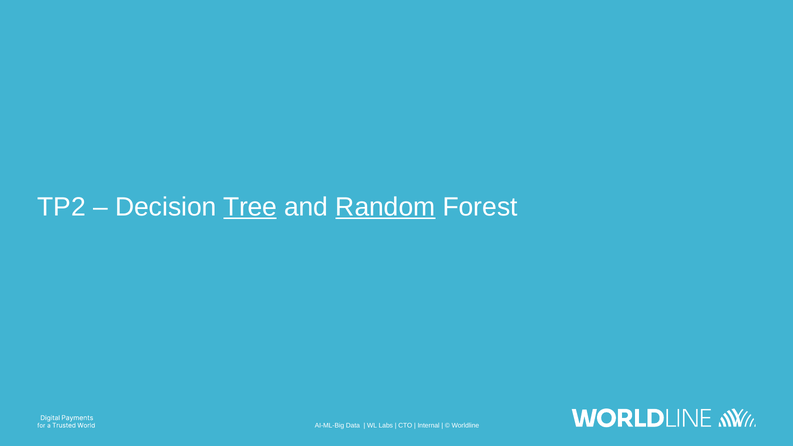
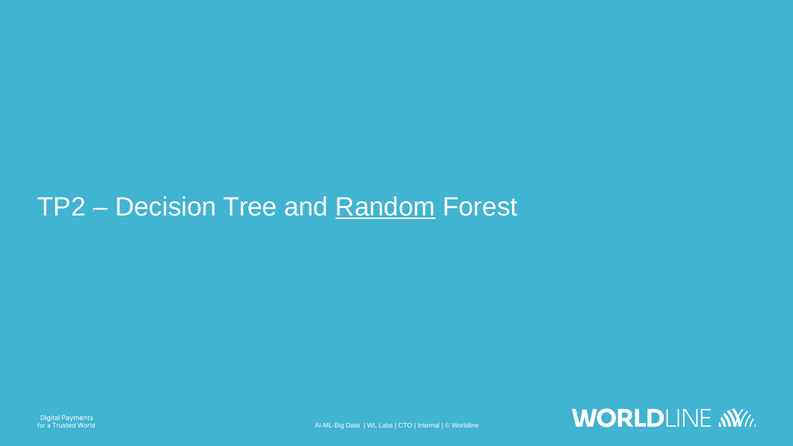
Tree underline: present -> none
